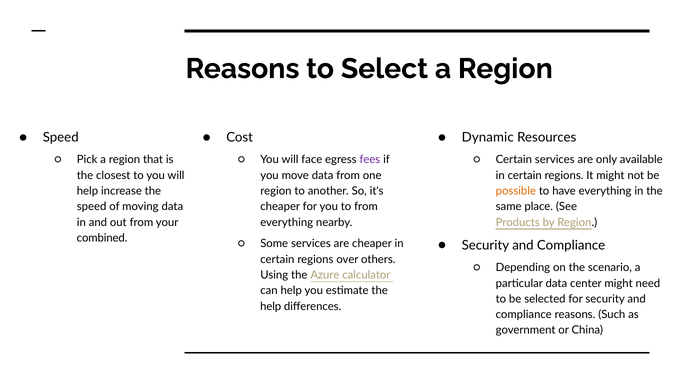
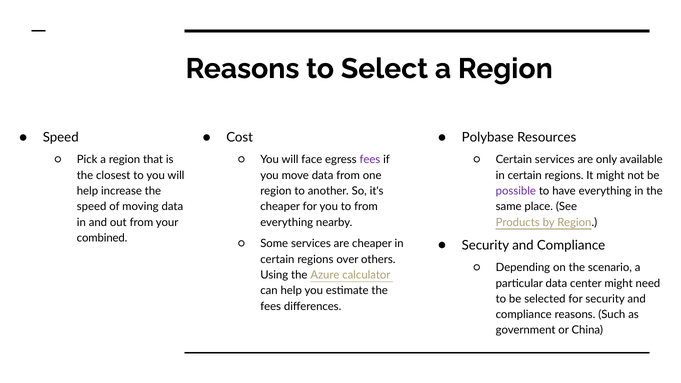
Dynamic: Dynamic -> Polybase
possible colour: orange -> purple
help at (271, 306): help -> fees
